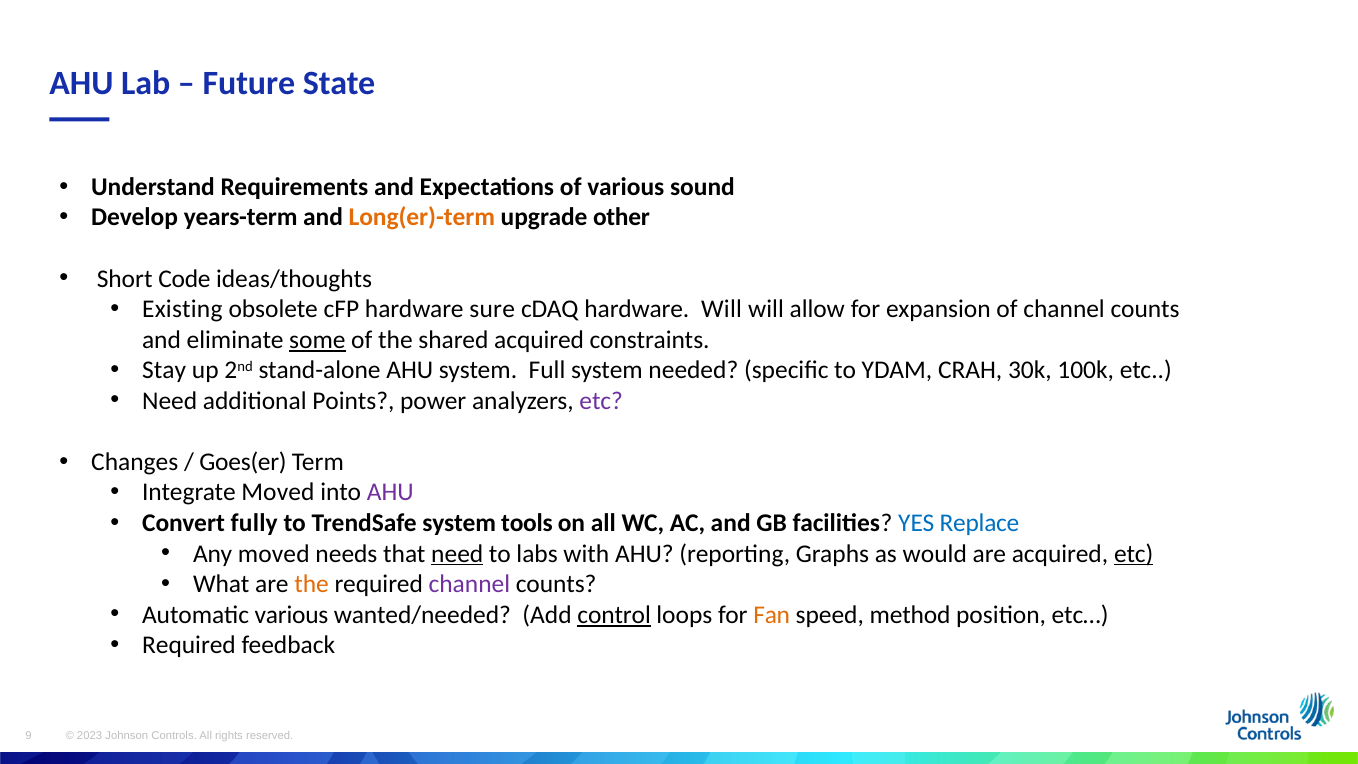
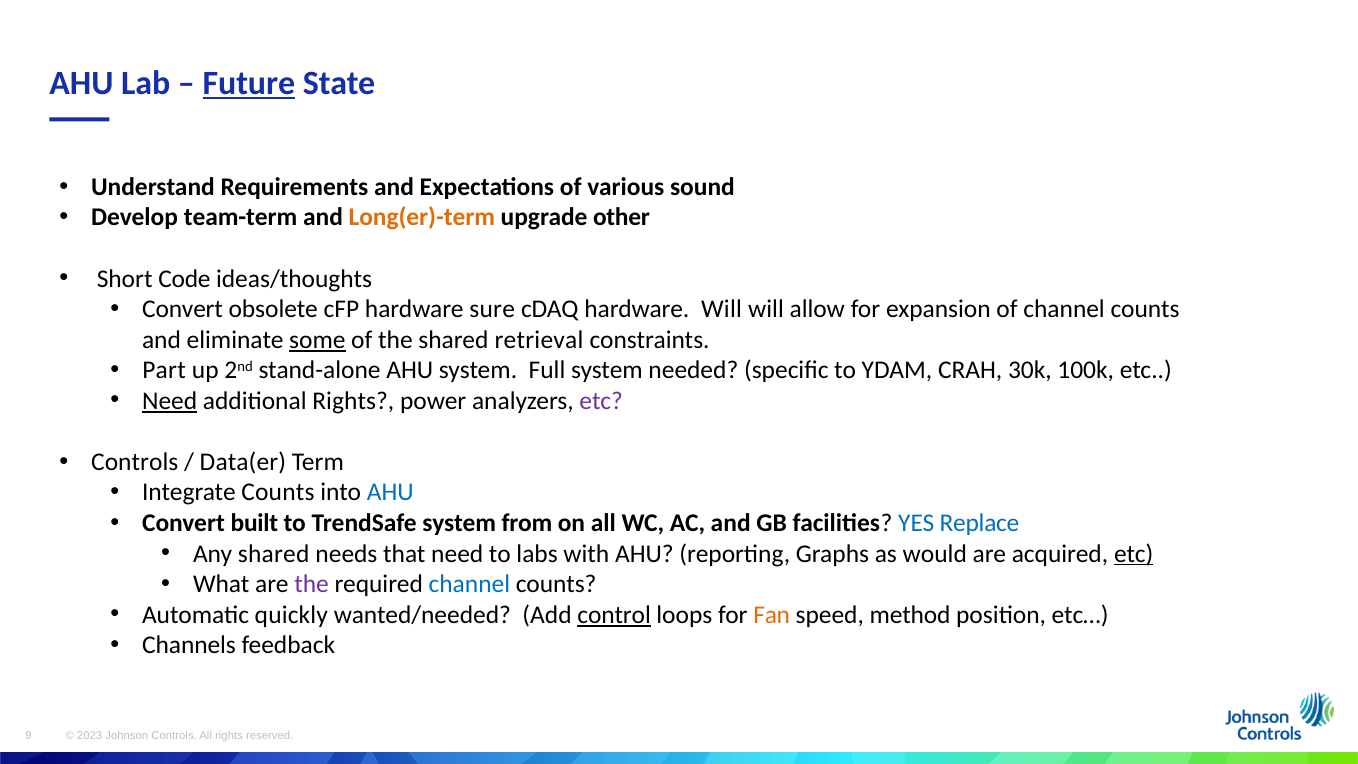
Future underline: none -> present
years-term: years-term -> team-term
Existing at (182, 309): Existing -> Convert
shared acquired: acquired -> retrieval
Stay: Stay -> Part
Need at (170, 401) underline: none -> present
additional Points: Points -> Rights
Changes at (135, 462): Changes -> Controls
Goes(er: Goes(er -> Data(er
Integrate Moved: Moved -> Counts
AHU at (390, 493) colour: purple -> blue
fully: fully -> built
tools: tools -> from
Any moved: moved -> shared
need at (457, 554) underline: present -> none
the at (312, 584) colour: orange -> purple
channel at (469, 584) colour: purple -> blue
Automatic various: various -> quickly
Required at (189, 645): Required -> Channels
